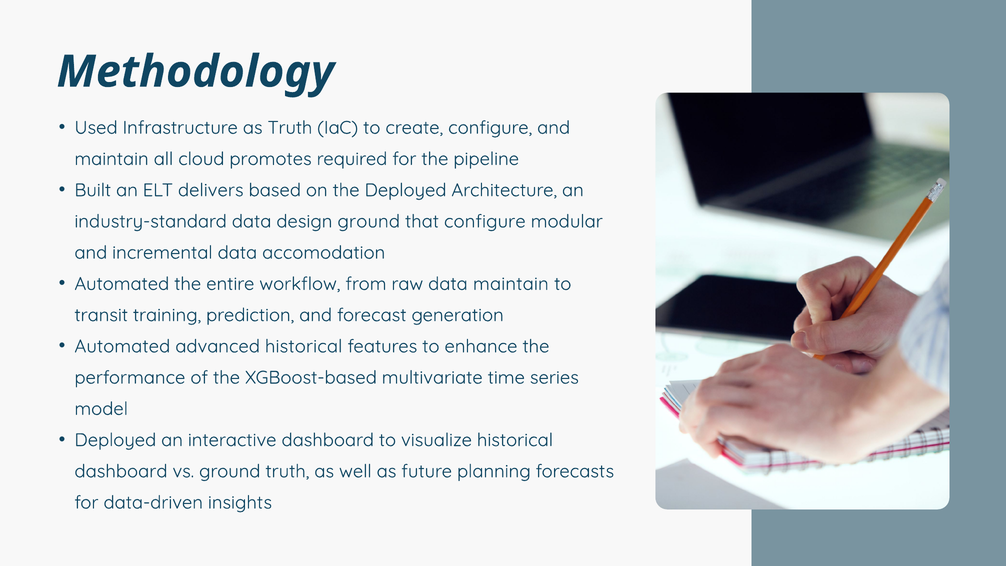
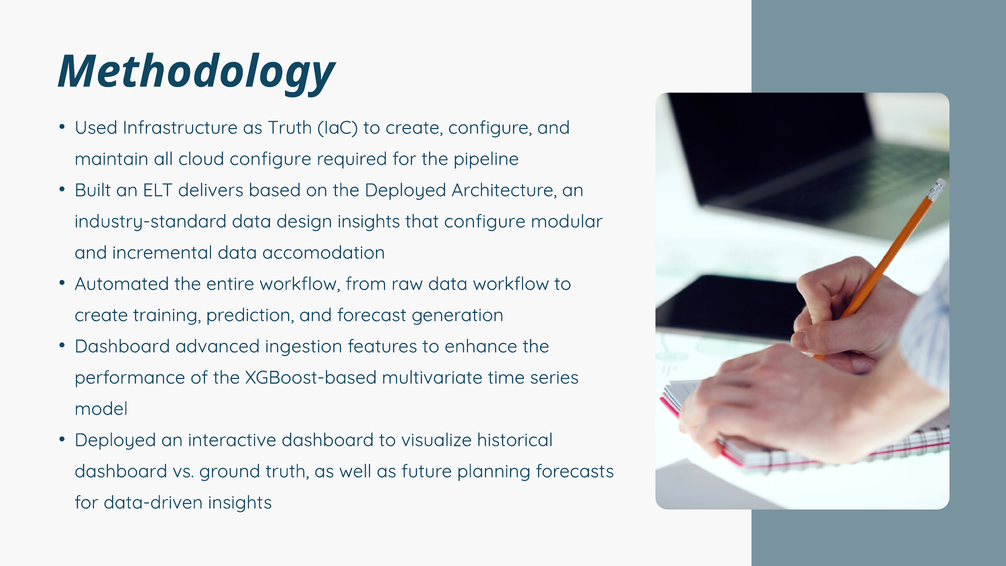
cloud promotes: promotes -> configure
design ground: ground -> insights
data maintain: maintain -> workflow
transit at (101, 315): transit -> create
Automated at (122, 346): Automated -> Dashboard
advanced historical: historical -> ingestion
